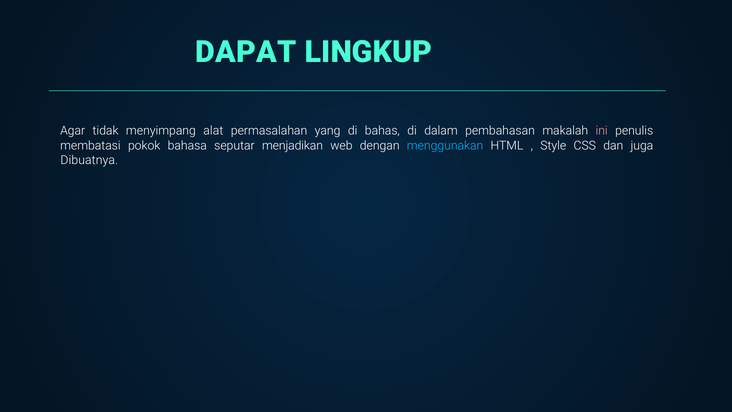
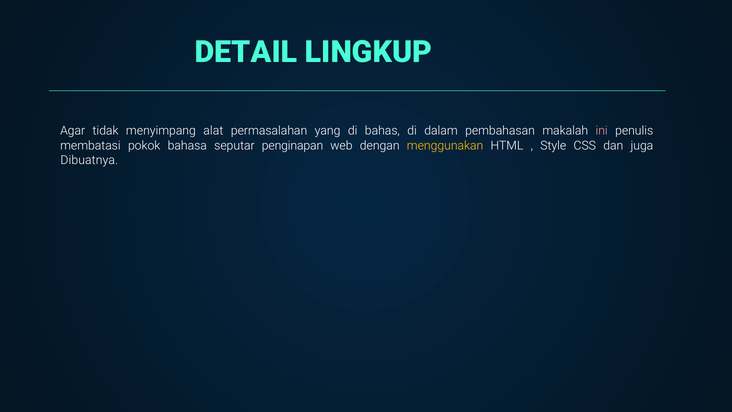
DAPAT: DAPAT -> DETAIL
menjadikan: menjadikan -> penginapan
menggunakan colour: light blue -> yellow
